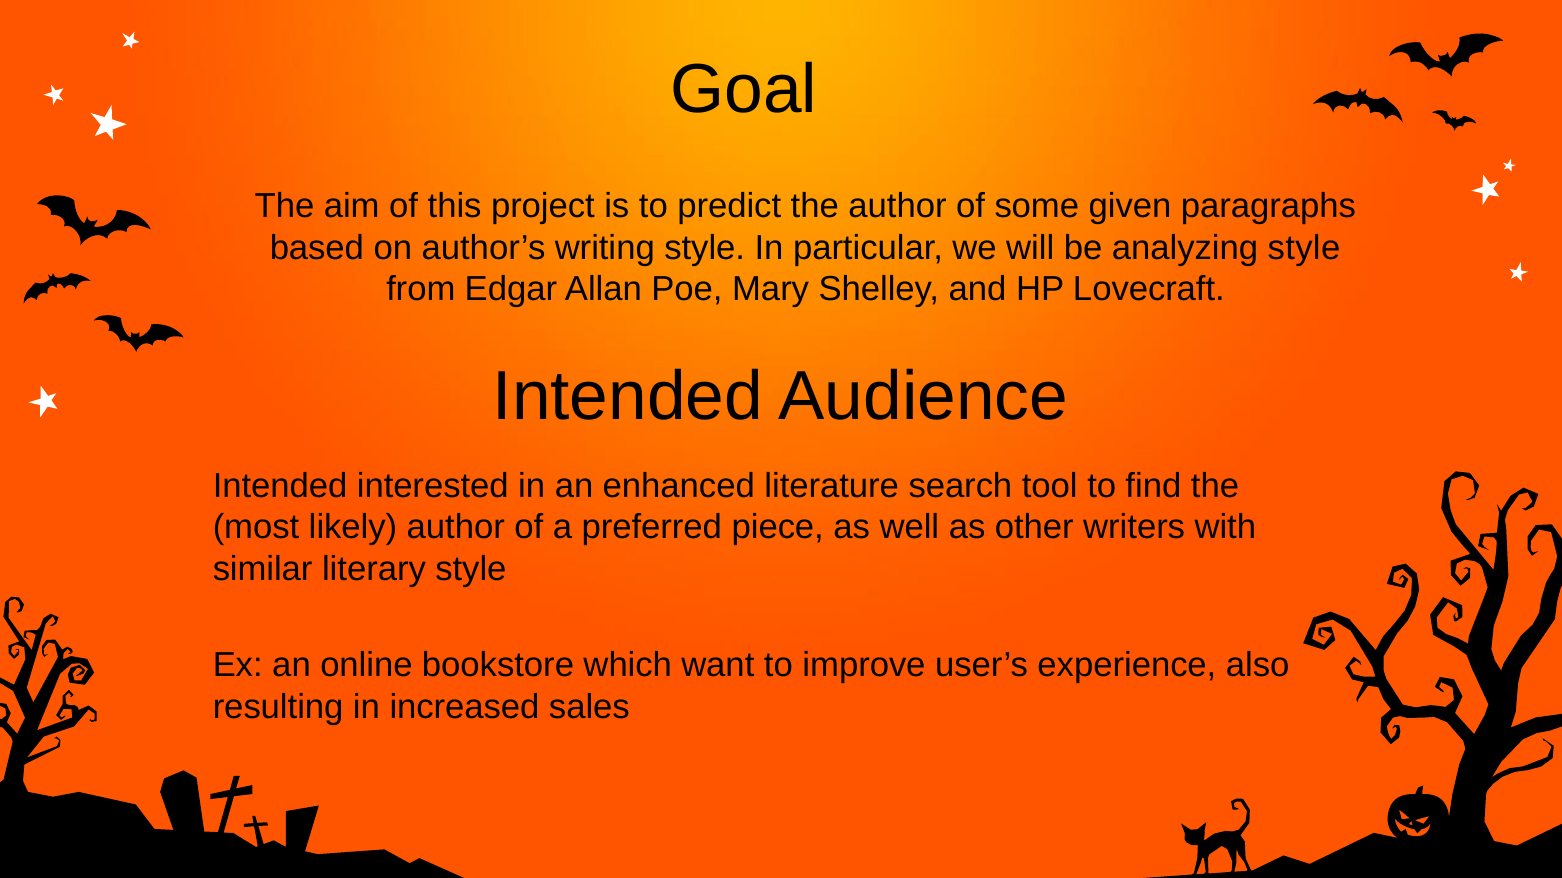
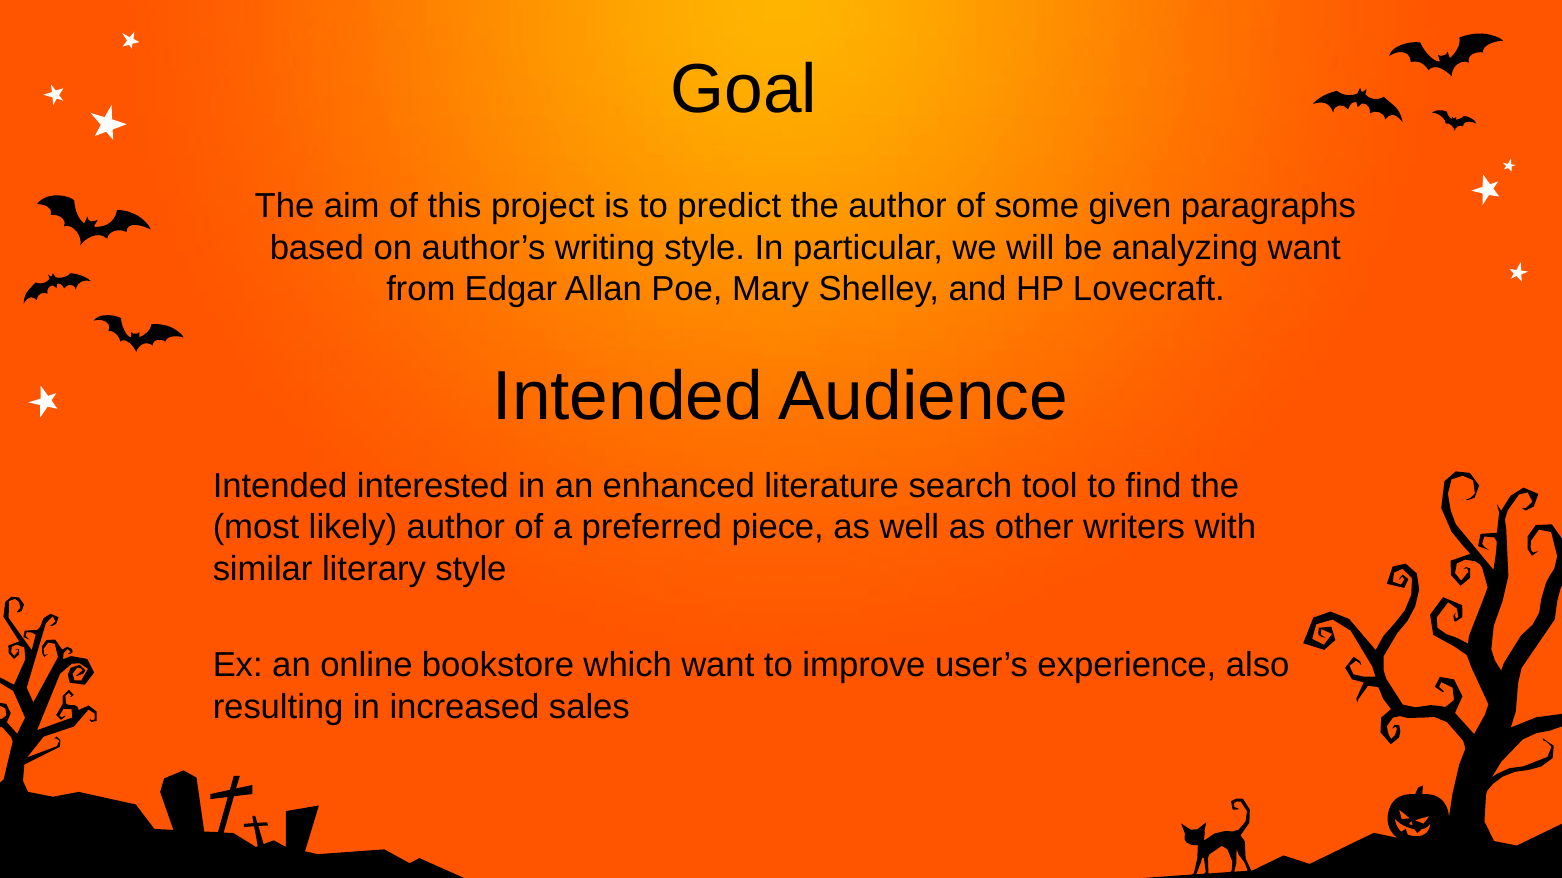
analyzing style: style -> want
